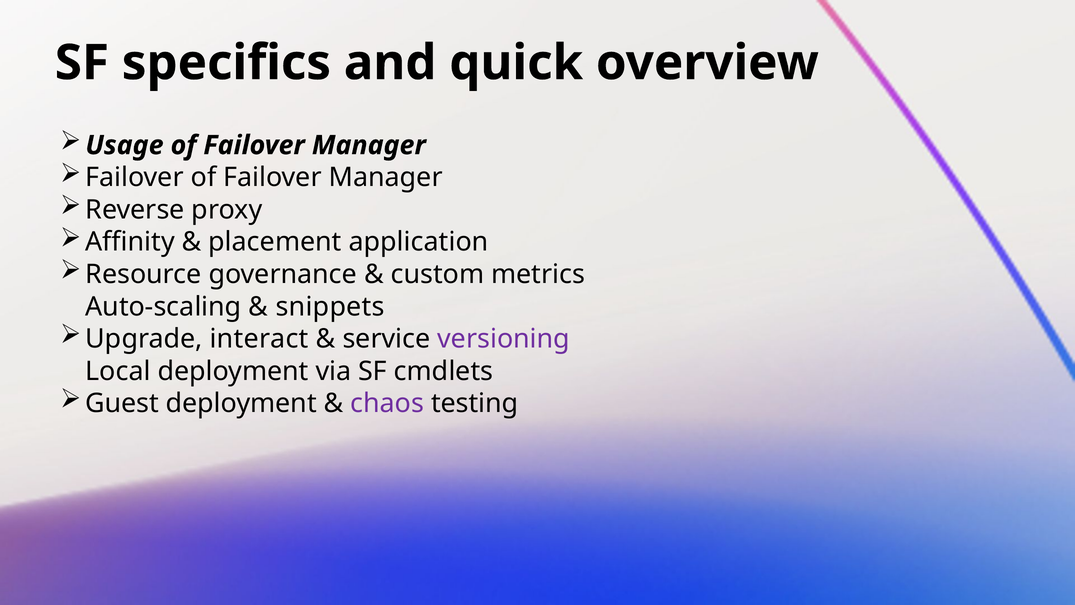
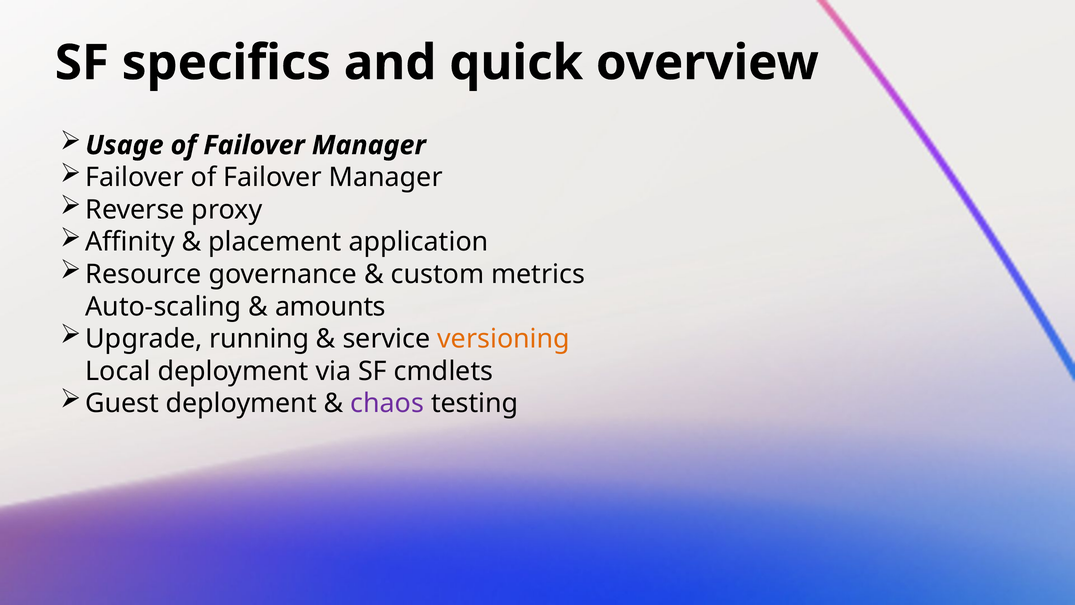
snippets: snippets -> amounts
interact: interact -> running
versioning colour: purple -> orange
